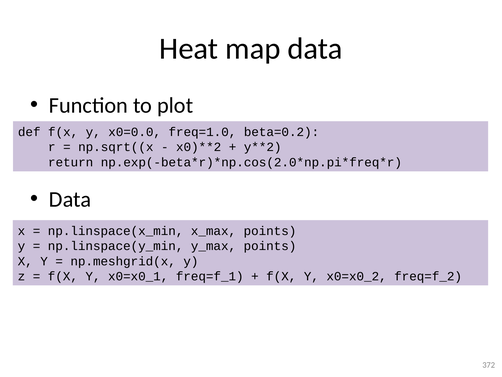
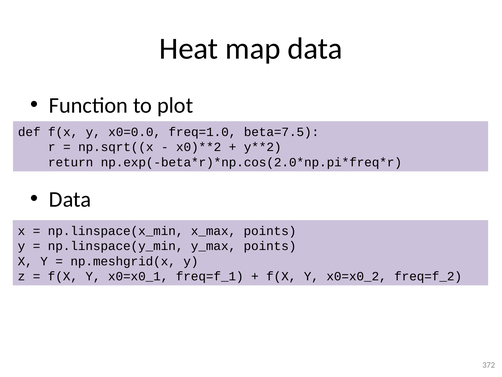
beta=0.2: beta=0.2 -> beta=7.5
